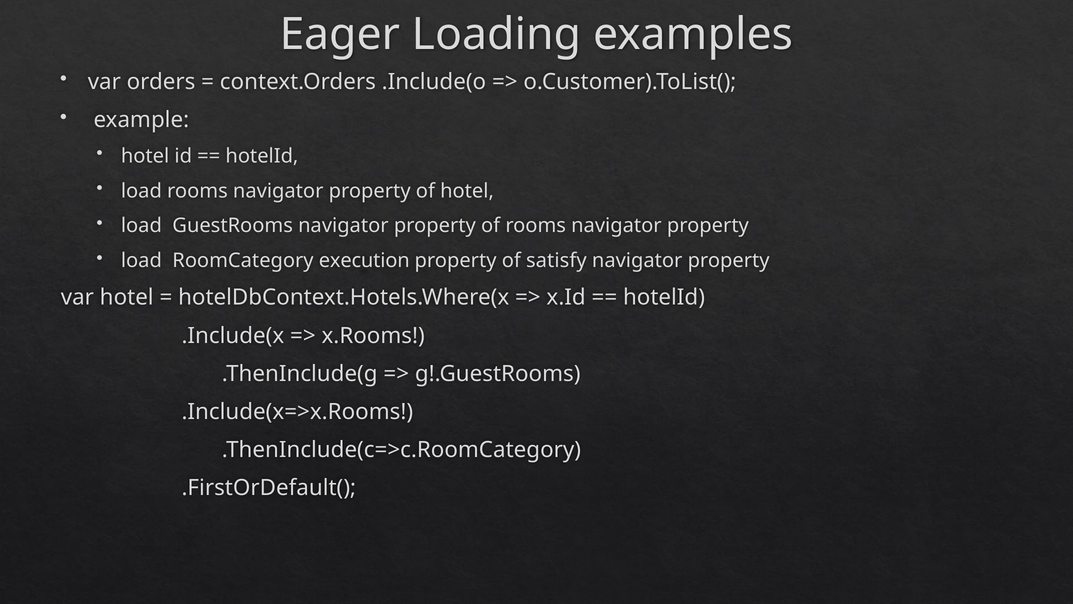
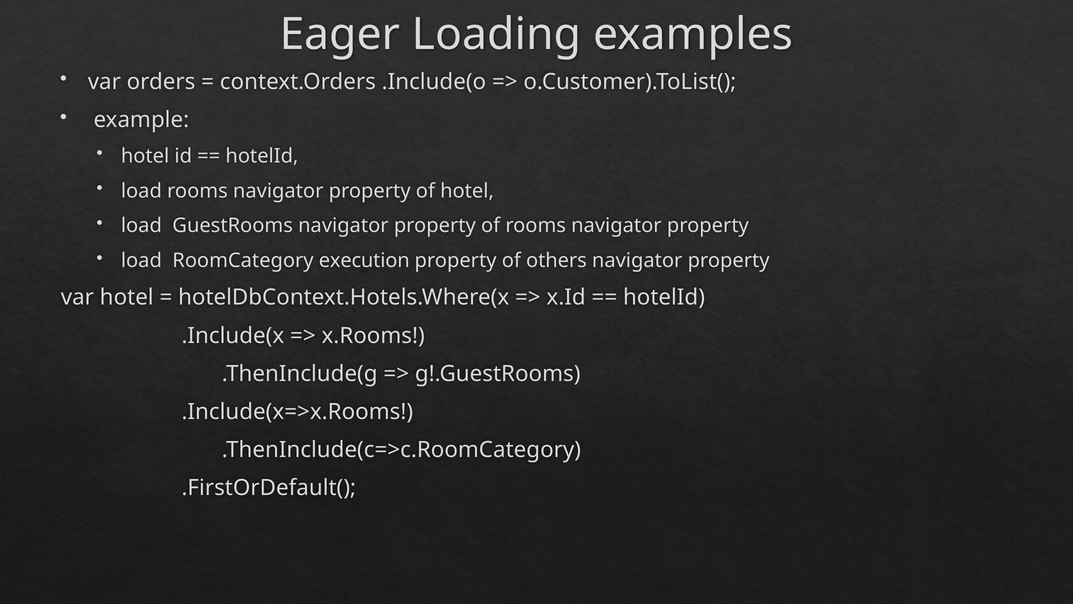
satisfy: satisfy -> others
